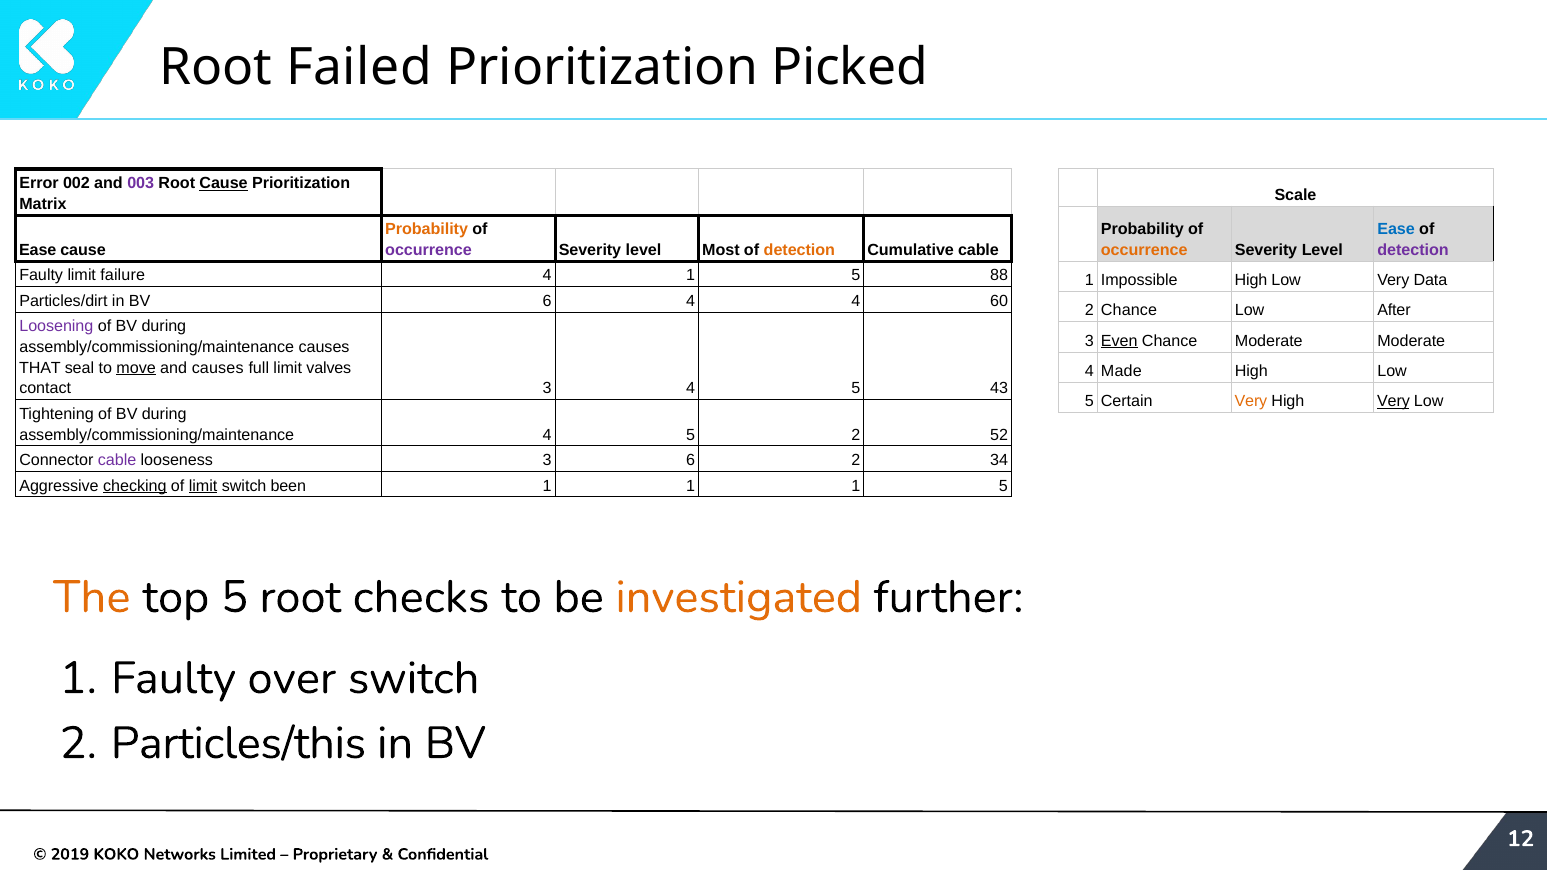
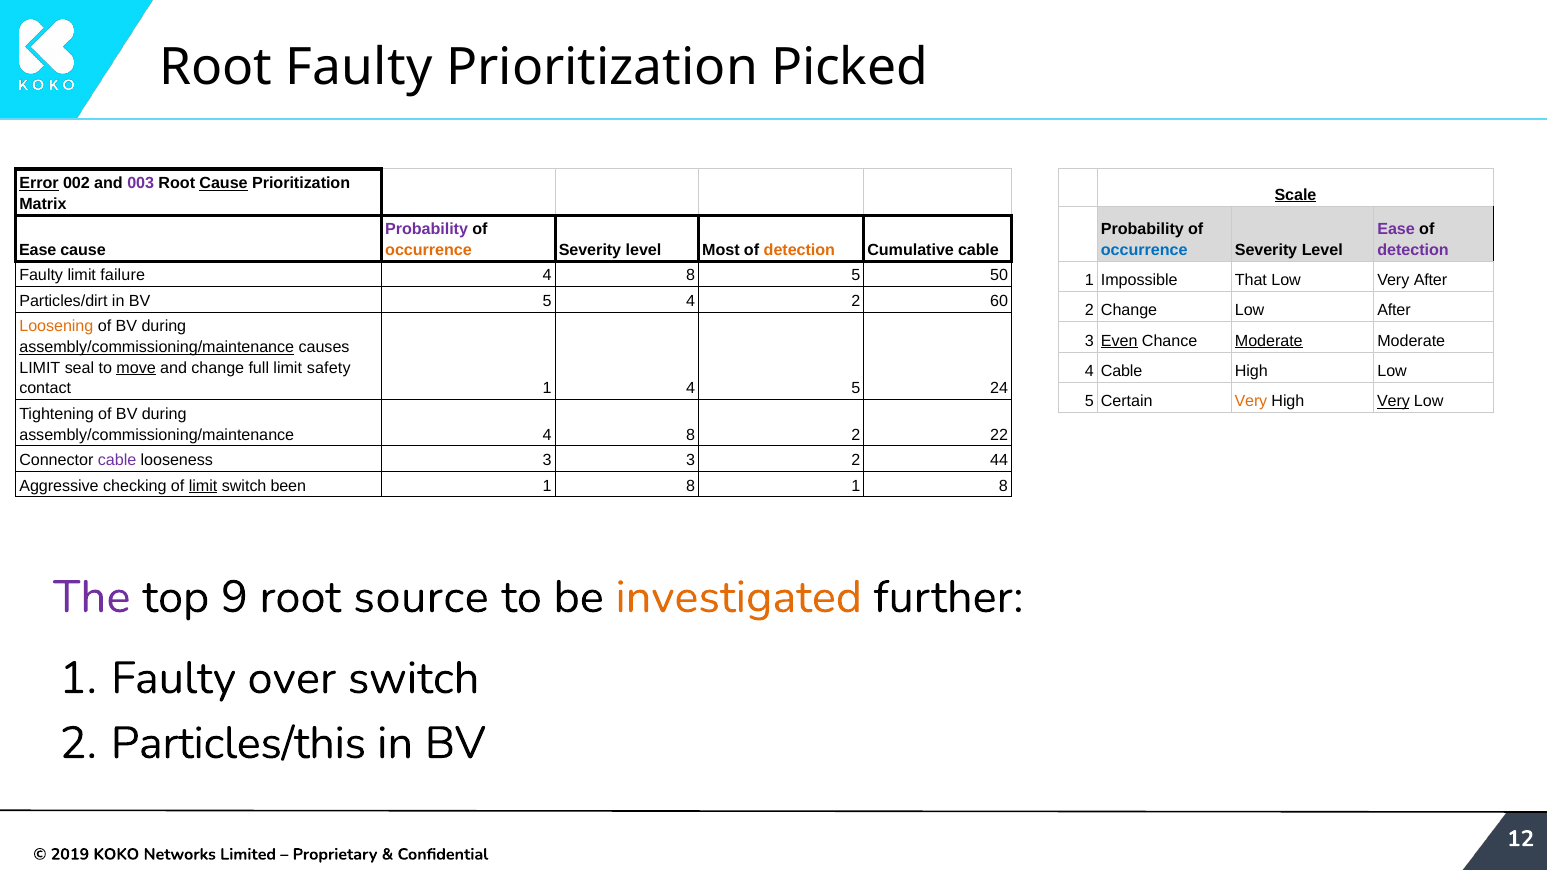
Root Failed: Failed -> Faulty
Error underline: none -> present
Scale underline: none -> present
Probability at (427, 229) colour: orange -> purple
Ease at (1396, 229) colour: blue -> purple
occurrence at (428, 250) colour: purple -> orange
occurrence at (1144, 250) colour: orange -> blue
1 at (691, 276): 1 -> 8
88: 88 -> 50
Impossible High: High -> That
Very Data: Data -> After
BV 6: 6 -> 5
4 4: 4 -> 2
2 Chance: Chance -> Change
Loosening colour: purple -> orange
Moderate at (1269, 341) underline: none -> present
assembly/commissioning/maintenance at (157, 347) underline: none -> present
THAT at (40, 368): THAT -> LIMIT
and causes: causes -> change
valves: valves -> safety
4 Made: Made -> Cable
contact 3: 3 -> 1
43: 43 -> 24
assembly/commissioning/maintenance 4 5: 5 -> 8
52: 52 -> 22
3 6: 6 -> 3
34: 34 -> 44
checking underline: present -> none
1 at (691, 486): 1 -> 8
5 at (1003, 486): 5 -> 8
The colour: orange -> purple
top 5: 5 -> 9
checks: checks -> source
